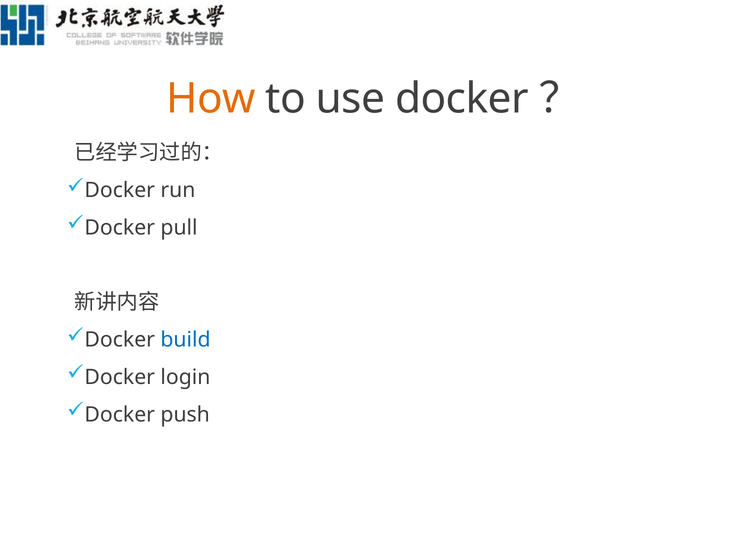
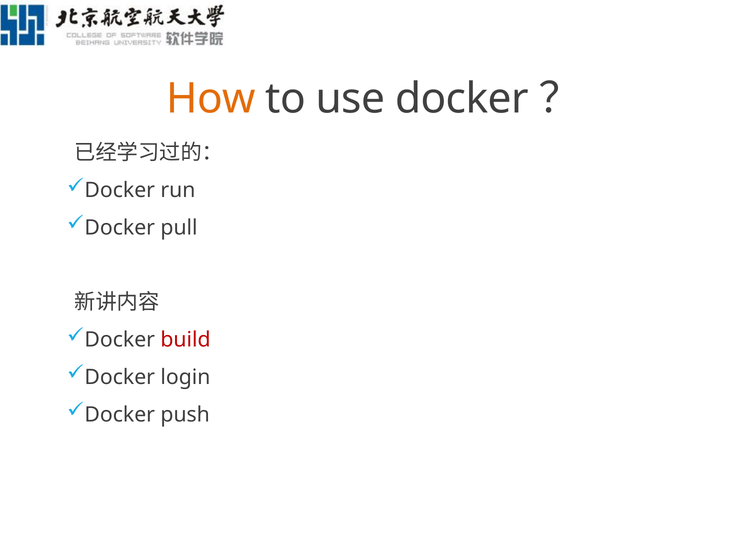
build colour: blue -> red
